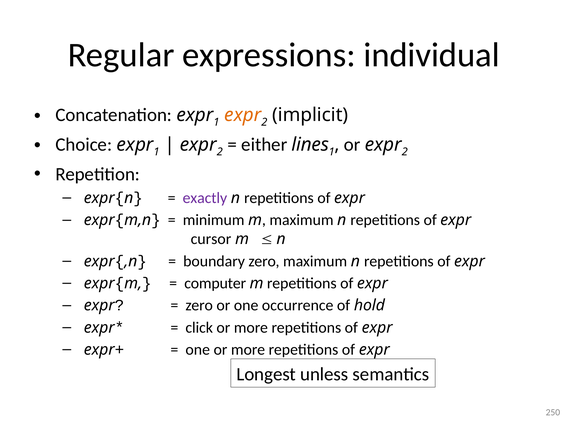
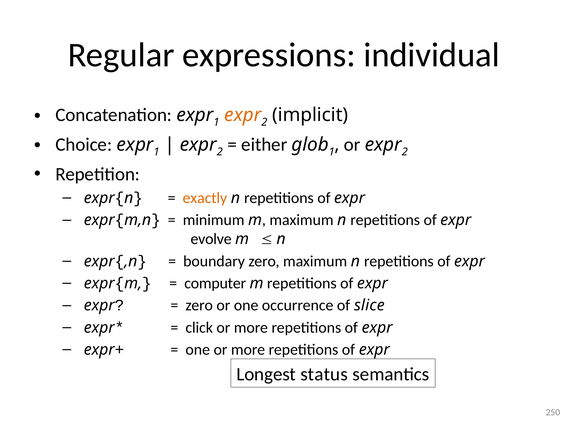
lines: lines -> glob
exactly colour: purple -> orange
cursor: cursor -> evolve
hold: hold -> slice
unless: unless -> status
